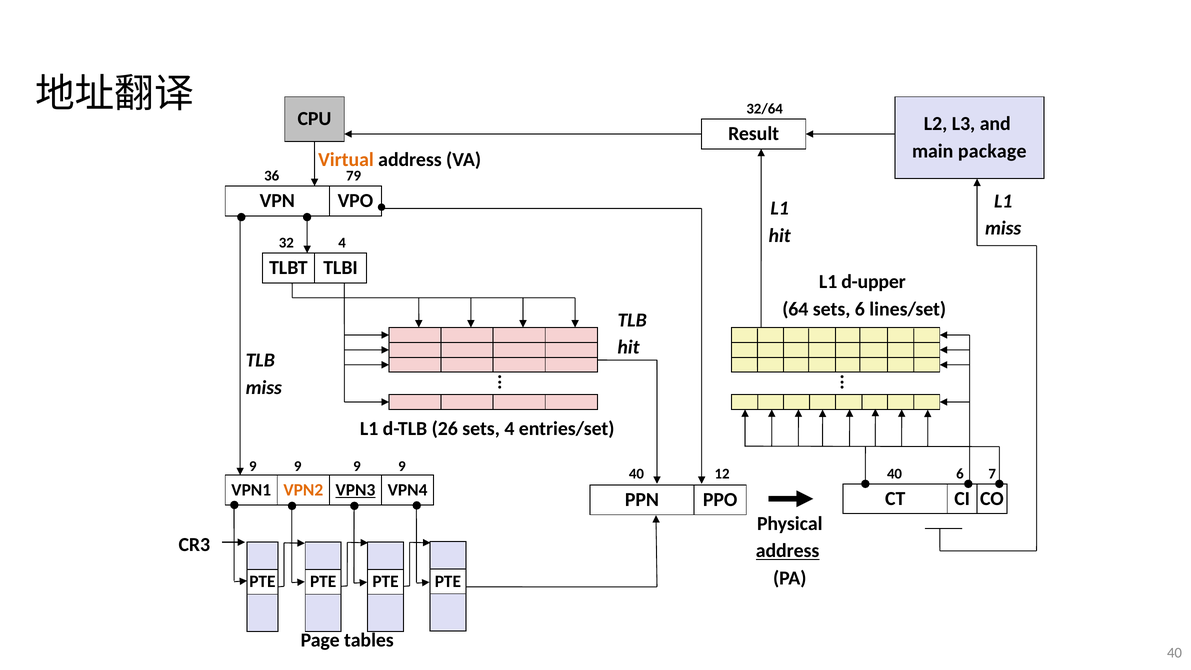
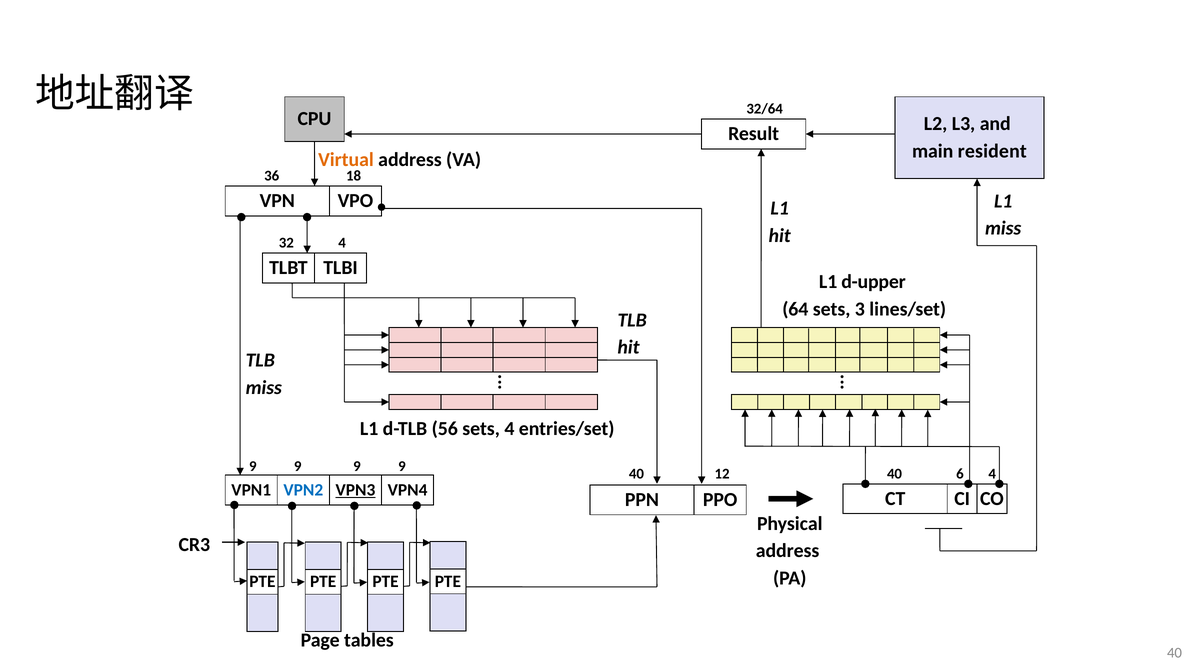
package: package -> resident
79: 79 -> 18
sets 6: 6 -> 3
26: 26 -> 56
40 7: 7 -> 4
VPN2 colour: orange -> blue
address at (788, 551) underline: present -> none
